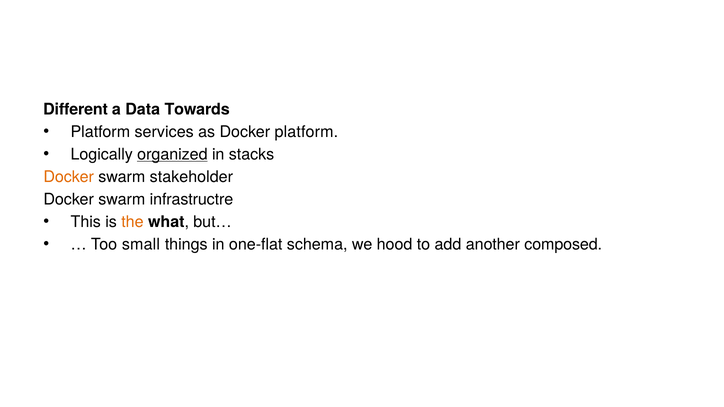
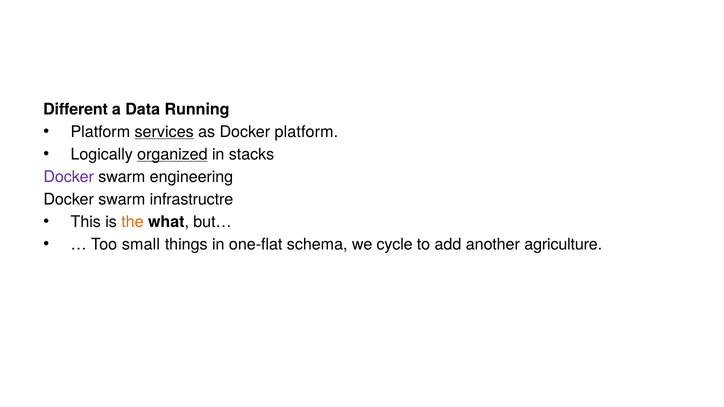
Towards: Towards -> Running
services underline: none -> present
Docker at (69, 177) colour: orange -> purple
stakeholder: stakeholder -> engineering
hood: hood -> cycle
composed: composed -> agriculture
